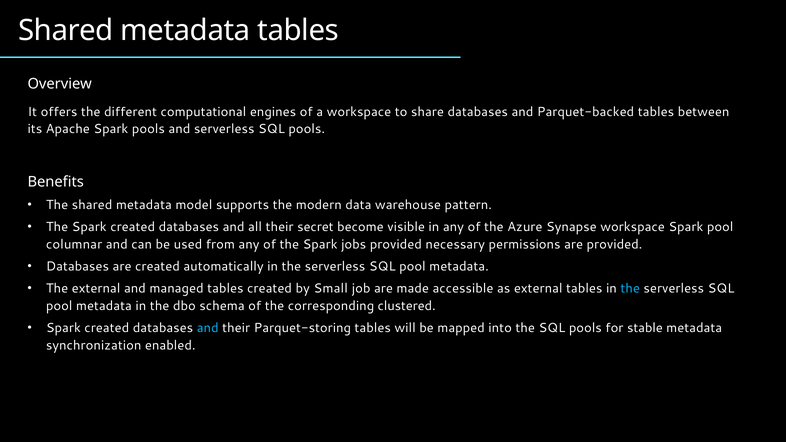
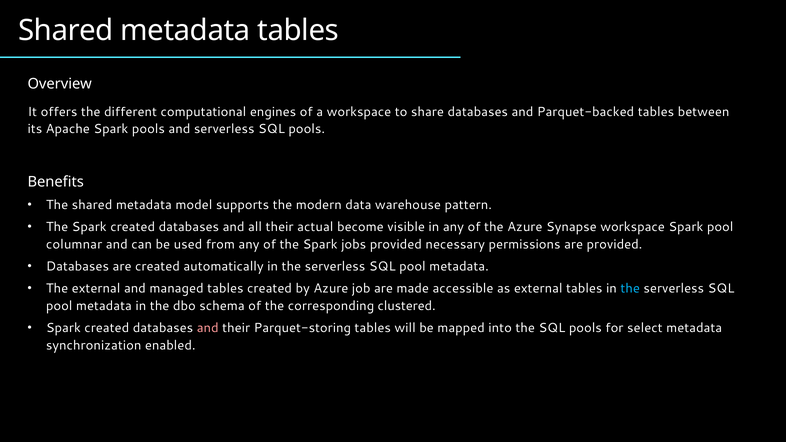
secret: secret -> actual
by Small: Small -> Azure
and at (208, 328) colour: light blue -> pink
stable: stable -> select
